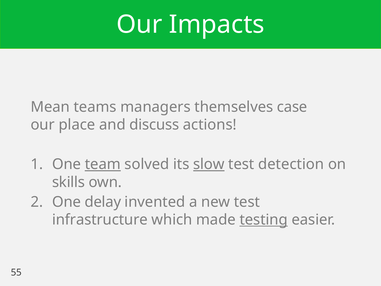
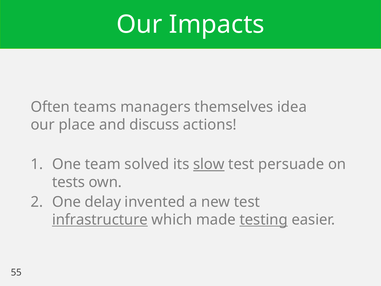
Mean: Mean -> Often
case: case -> idea
team underline: present -> none
detection: detection -> persuade
skills: skills -> tests
infrastructure underline: none -> present
